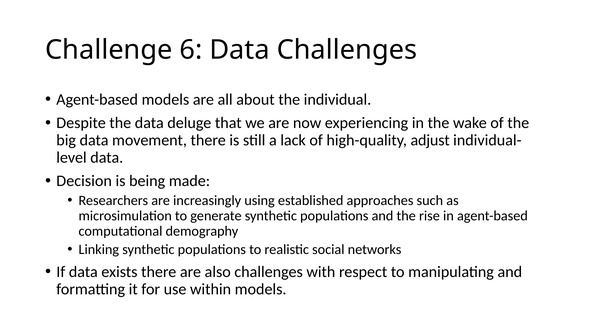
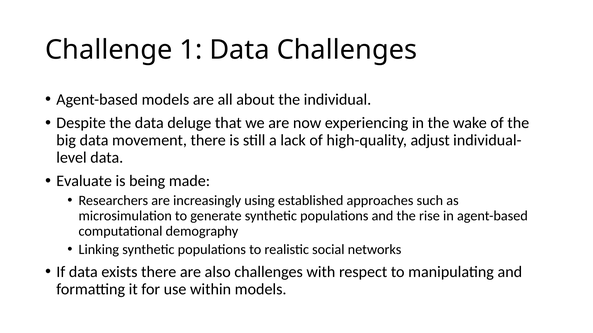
6: 6 -> 1
Decision: Decision -> Evaluate
